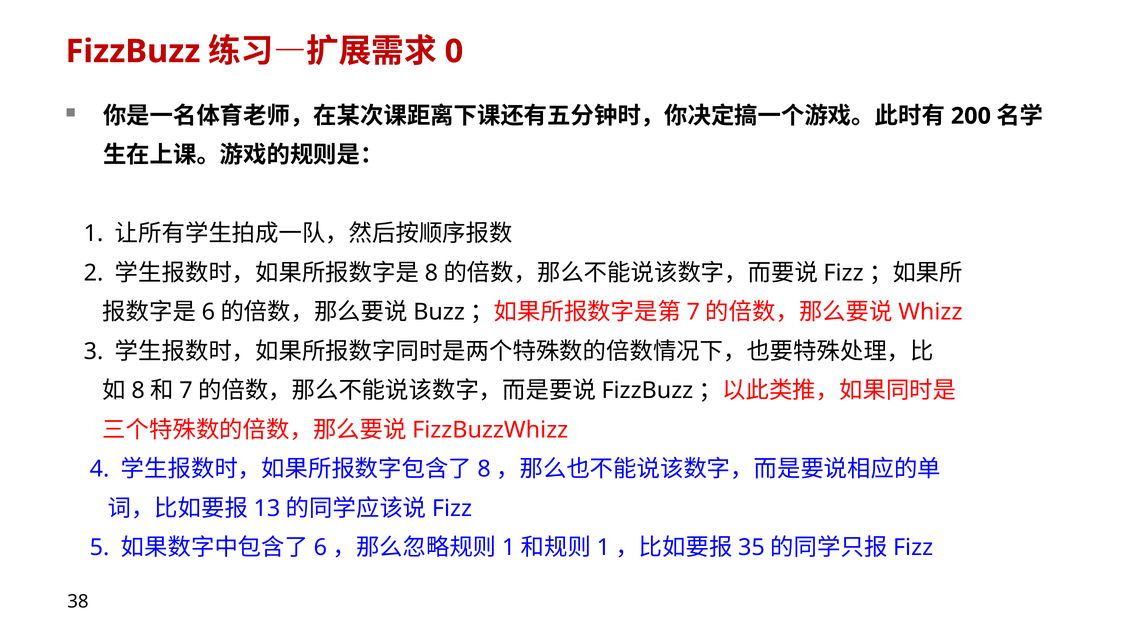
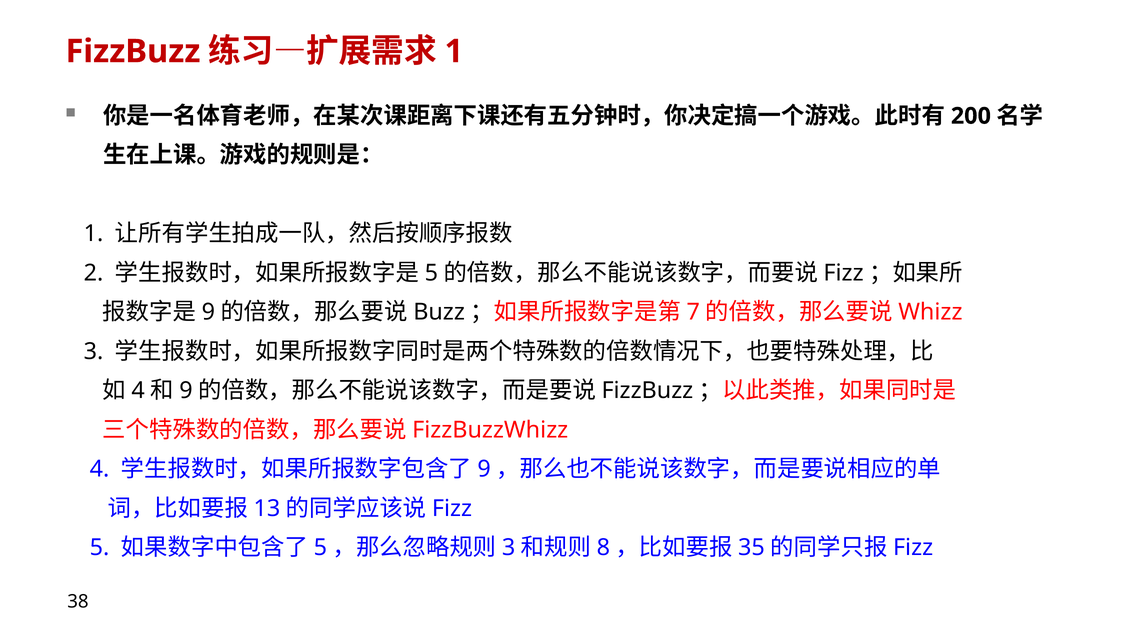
0 at (454, 51): 0 -> 1
8 at (431, 273): 8 -> 5
6 at (208, 312): 6 -> 9
8 at (138, 390): 8 -> 4
7 at (186, 390): 7 -> 9
8 at (484, 469): 8 -> 9
6 at (320, 547): 6 -> 5
1 at (509, 547): 1 -> 3
1 at (603, 547): 1 -> 8
